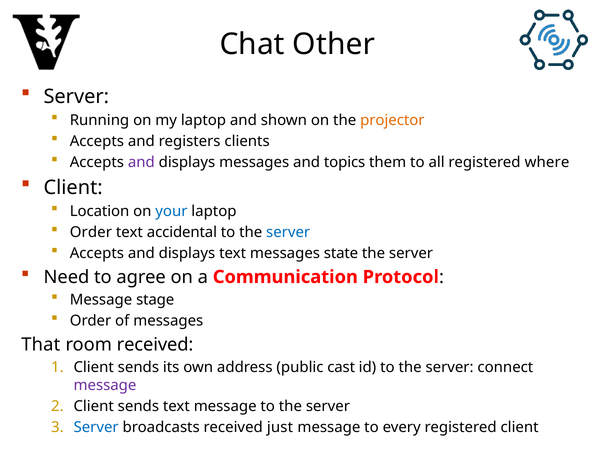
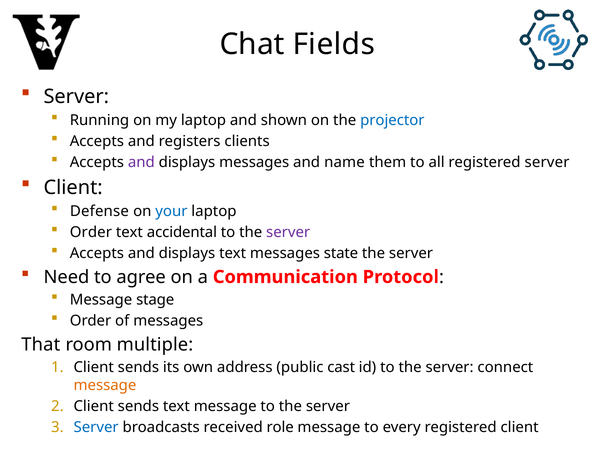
Other: Other -> Fields
projector colour: orange -> blue
topics: topics -> name
registered where: where -> server
Location: Location -> Defense
server at (288, 232) colour: blue -> purple
room received: received -> multiple
message at (105, 385) colour: purple -> orange
just: just -> role
